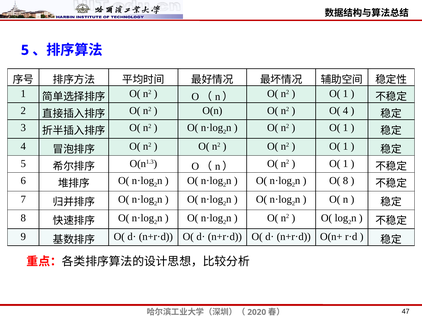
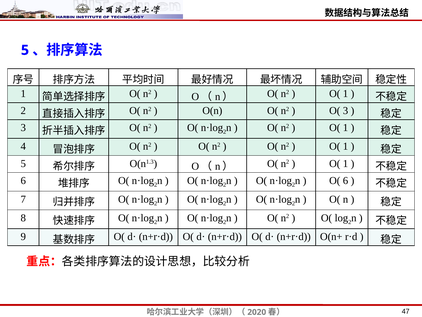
O( 4: 4 -> 3
O( 8: 8 -> 6
